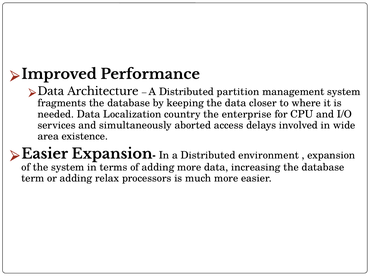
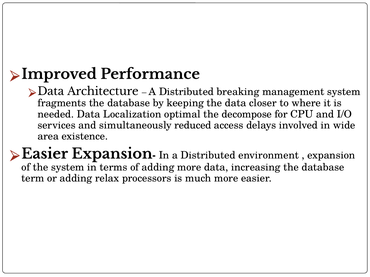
partition: partition -> breaking
country: country -> optimal
enterprise: enterprise -> decompose
aborted: aborted -> reduced
